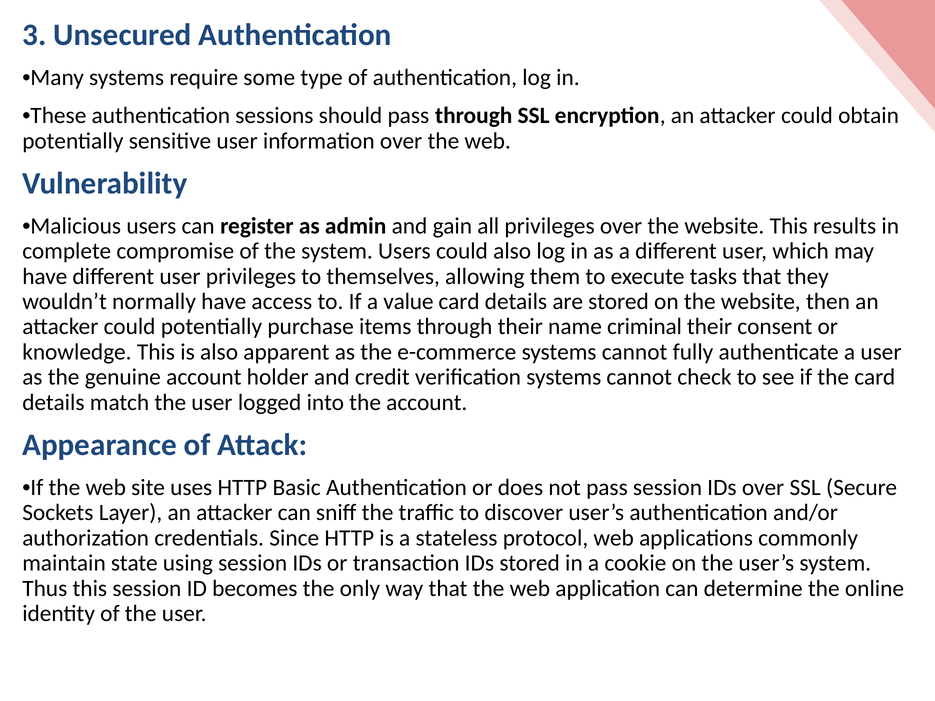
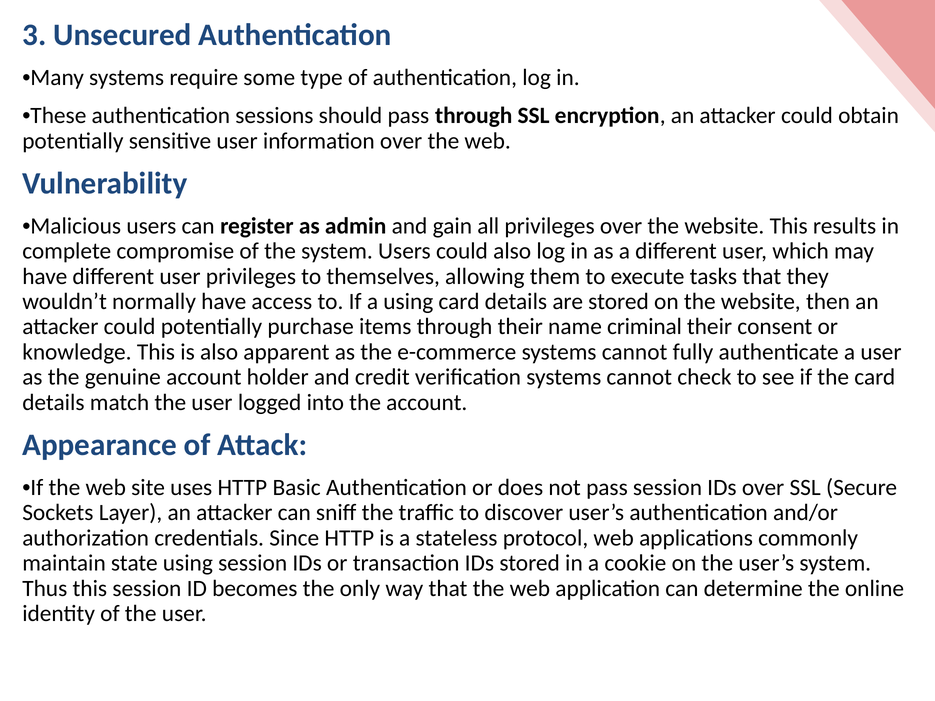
a value: value -> using
